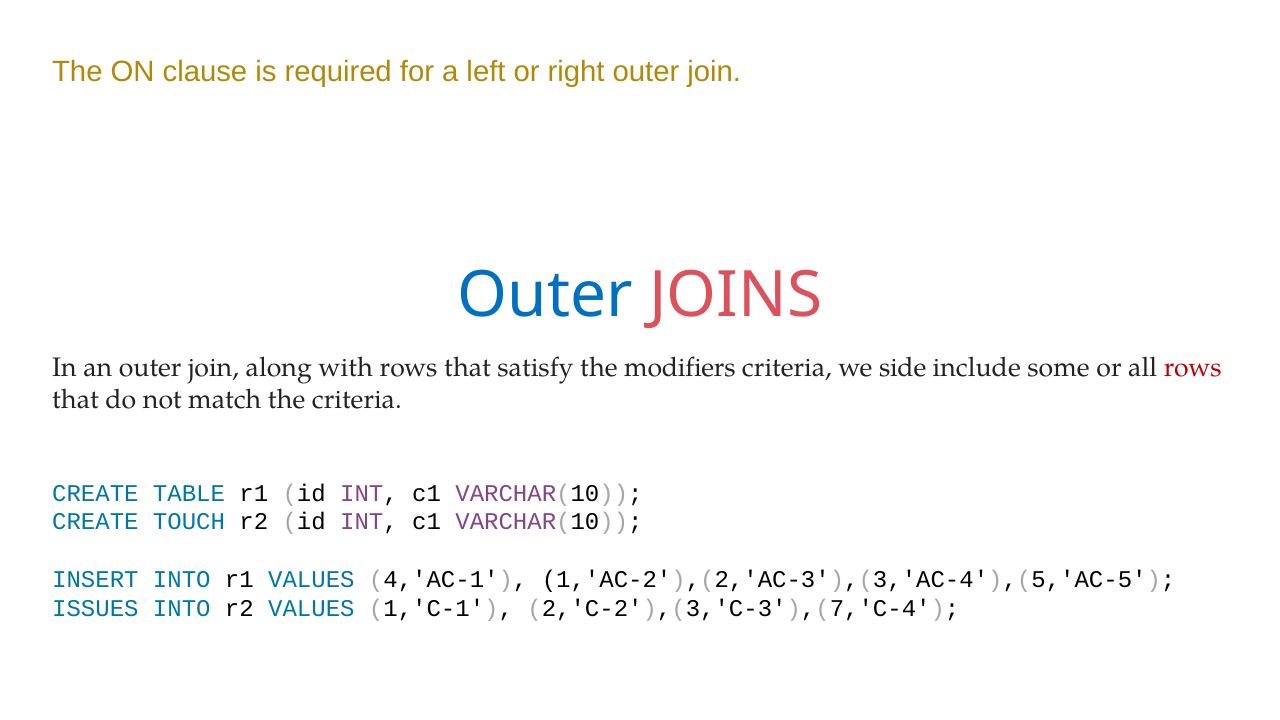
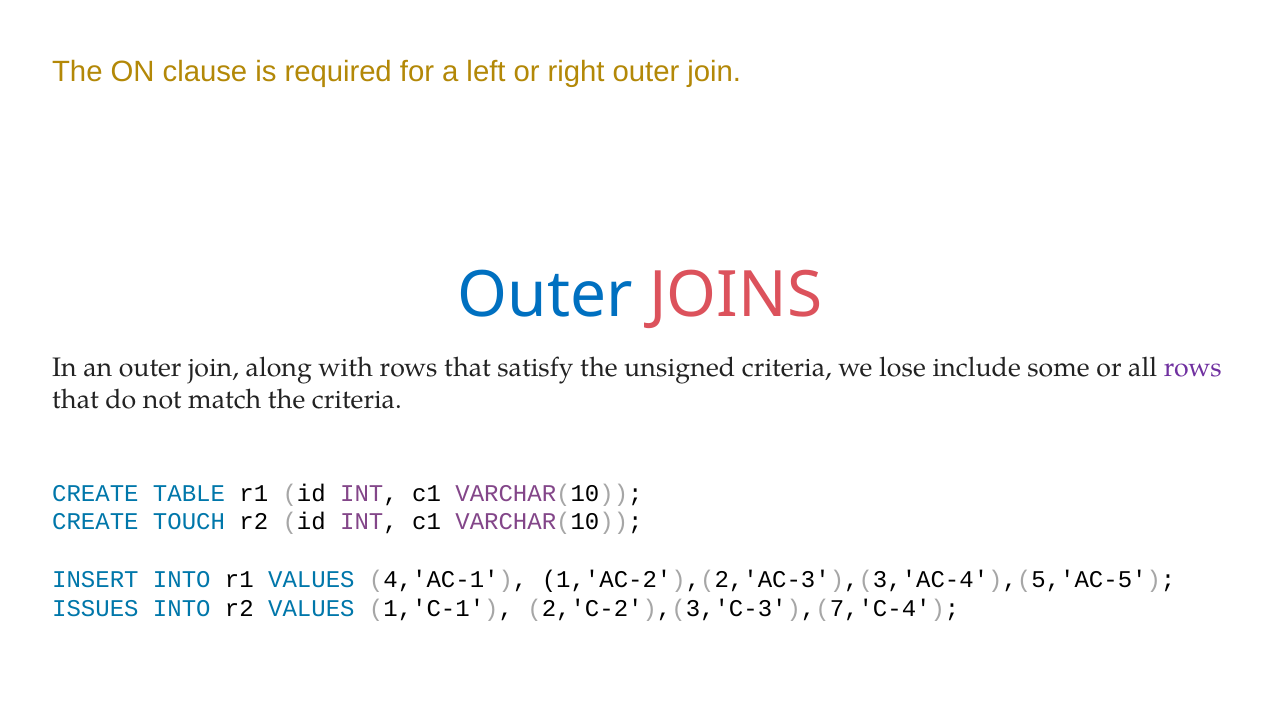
modifiers: modifiers -> unsigned
side: side -> lose
rows at (1193, 367) colour: red -> purple
